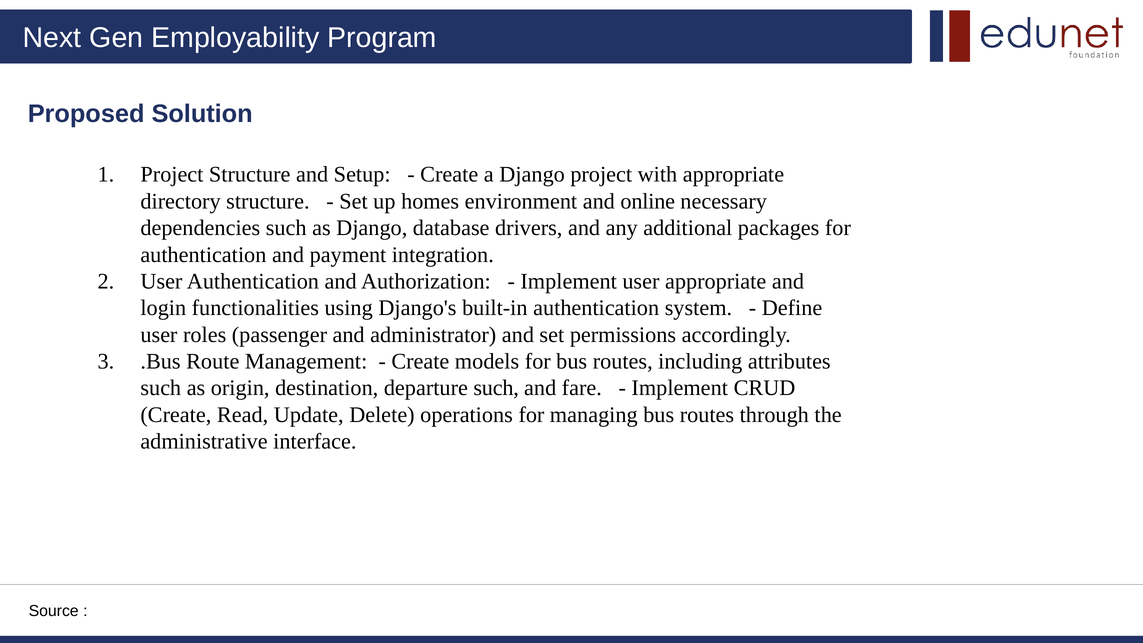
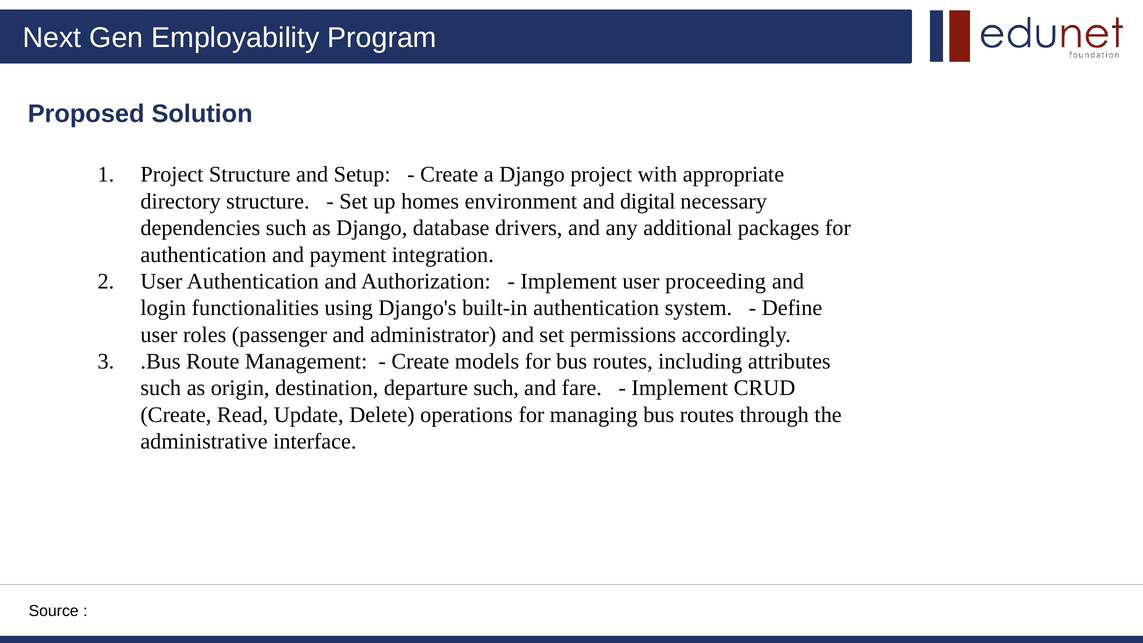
online: online -> digital
user appropriate: appropriate -> proceeding
